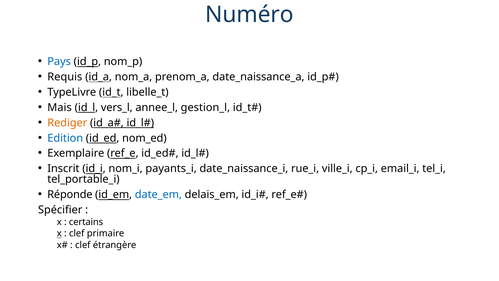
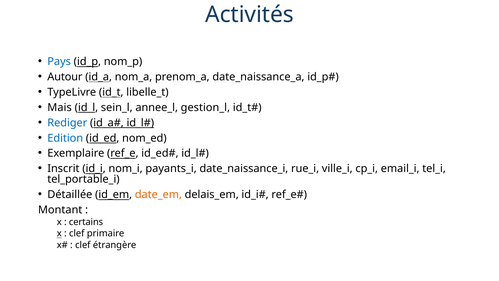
Numéro: Numéro -> Activités
Requis: Requis -> Autour
vers_l: vers_l -> sein_l
Rediger colour: orange -> blue
Réponde: Réponde -> Détaillée
date_em colour: blue -> orange
Spécifier: Spécifier -> Montant
